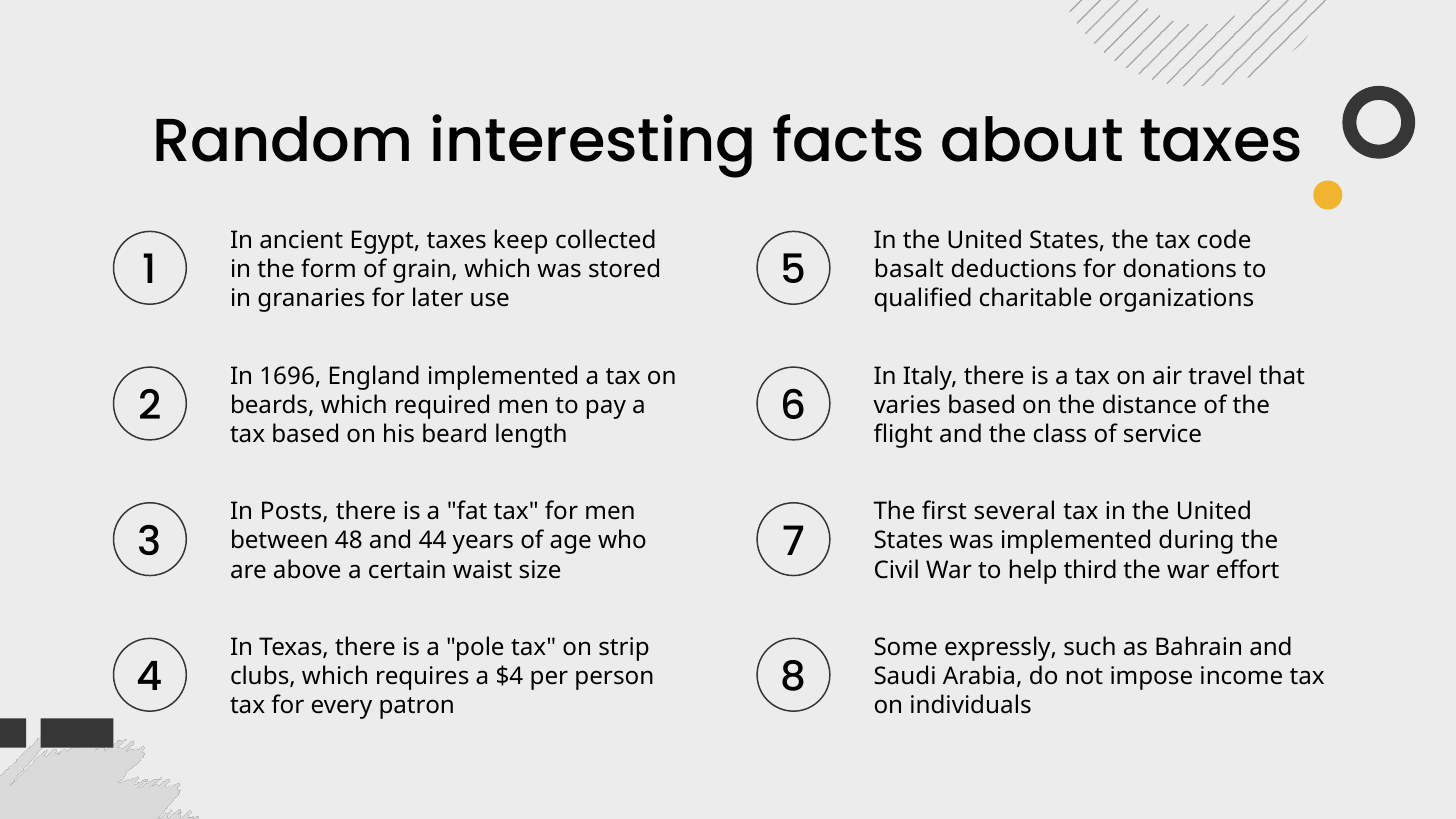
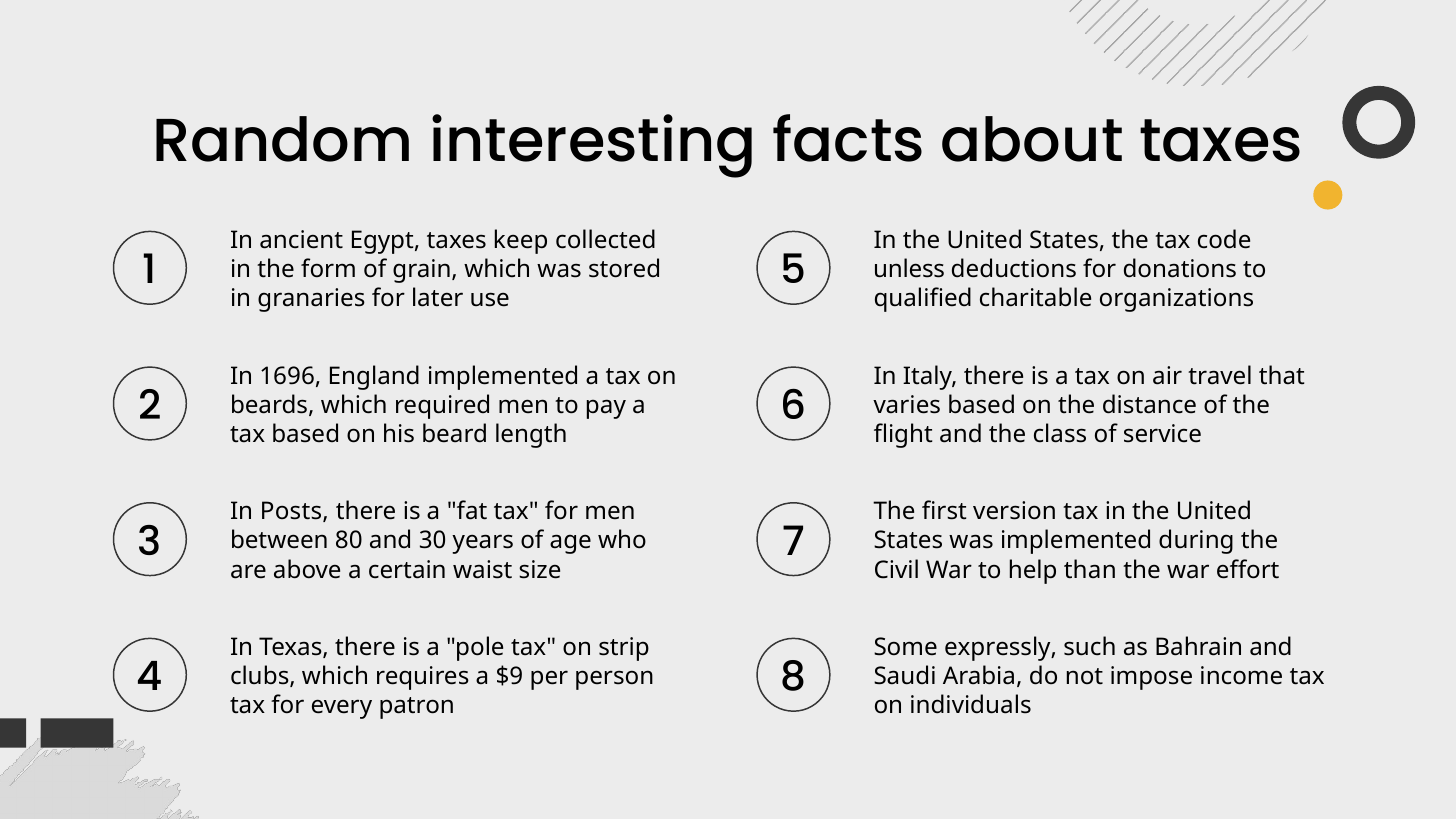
basalt: basalt -> unless
several: several -> version
48: 48 -> 80
44: 44 -> 30
third: third -> than
$4: $4 -> $9
